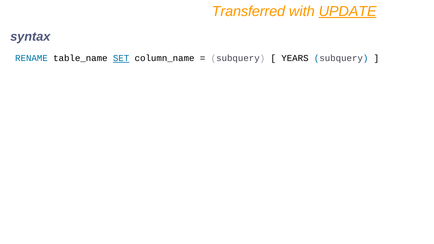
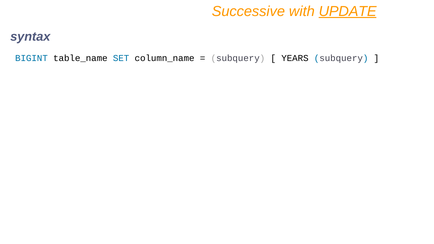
Transferred: Transferred -> Successive
RENAME: RENAME -> BIGINT
SET underline: present -> none
